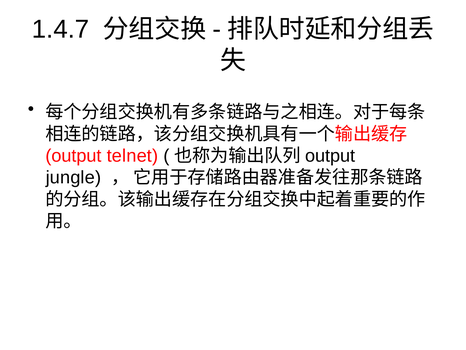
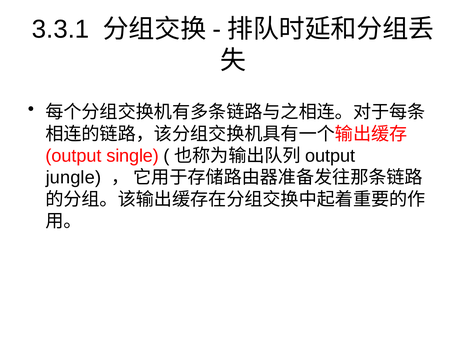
1.4.7: 1.4.7 -> 3.3.1
telnet: telnet -> single
